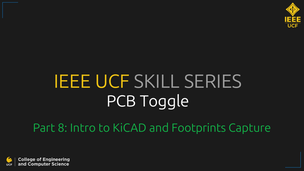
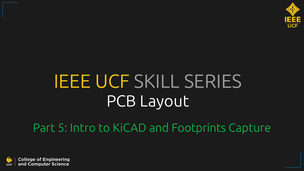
Toggle: Toggle -> Layout
8: 8 -> 5
